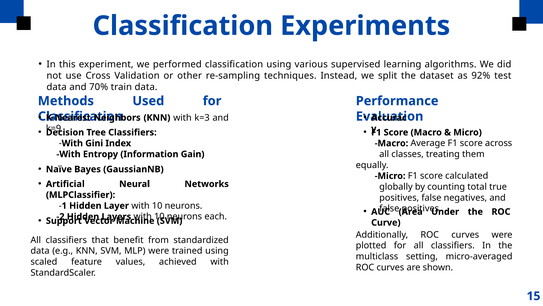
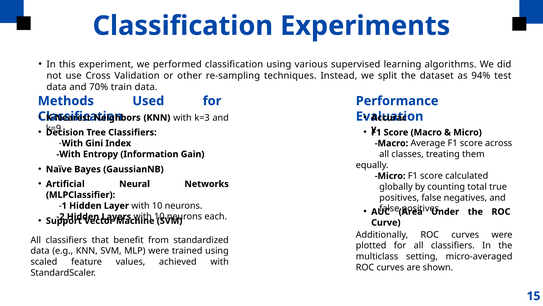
92%: 92% -> 94%
